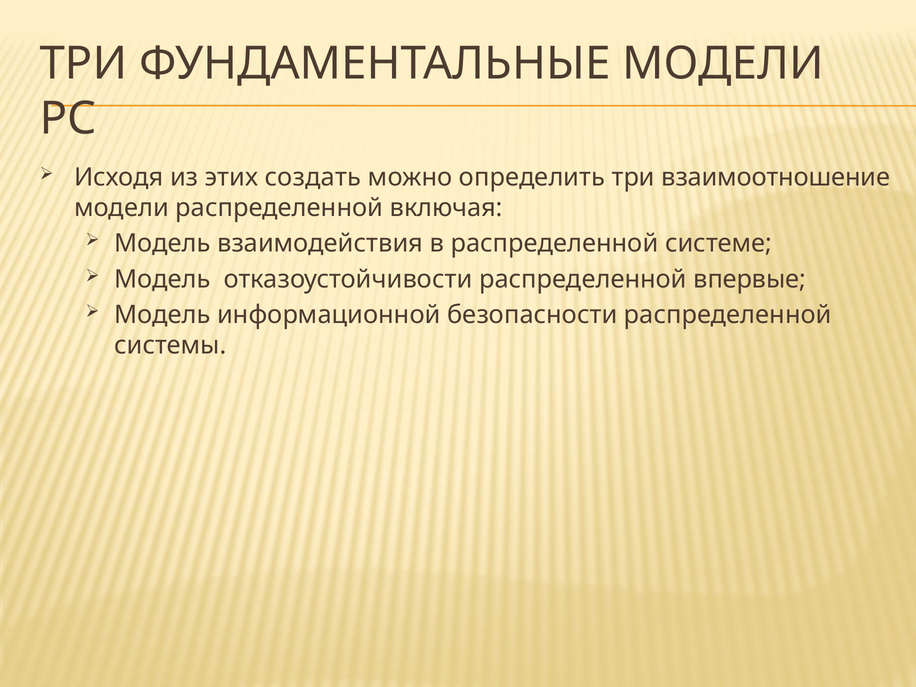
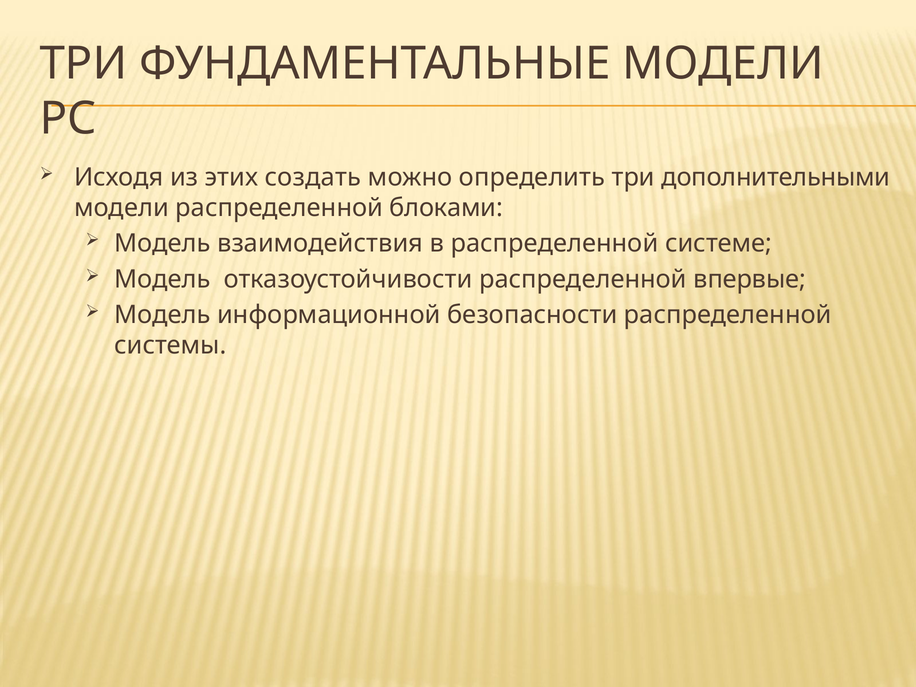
взаимоотношение: взаимоотношение -> дополнительными
включая: включая -> блоками
